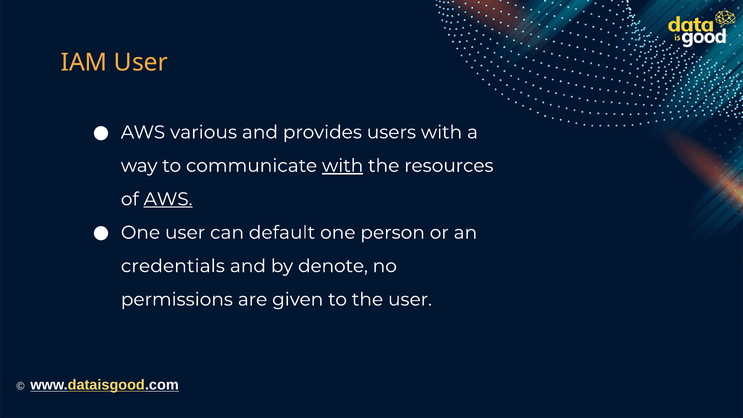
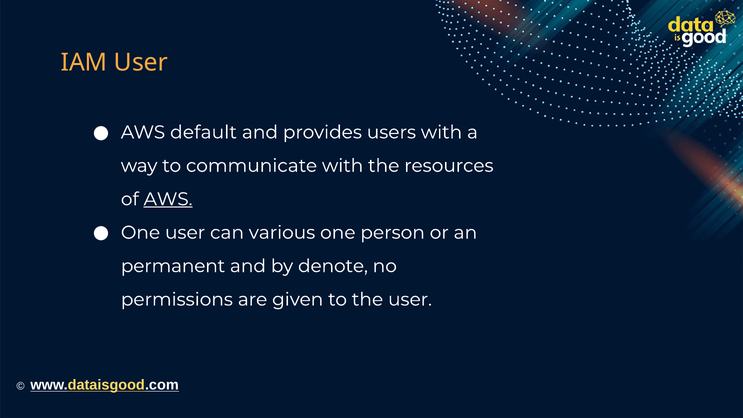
various: various -> default
with at (343, 166) underline: present -> none
default: default -> various
credentials: credentials -> permanent
